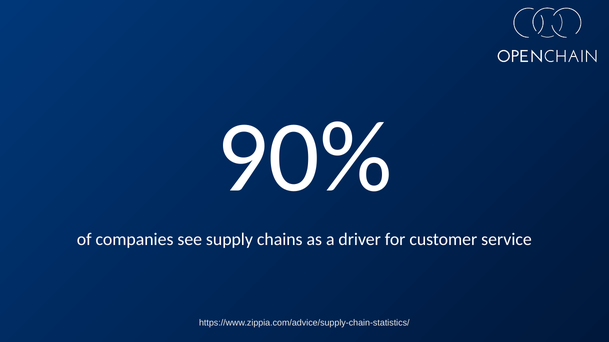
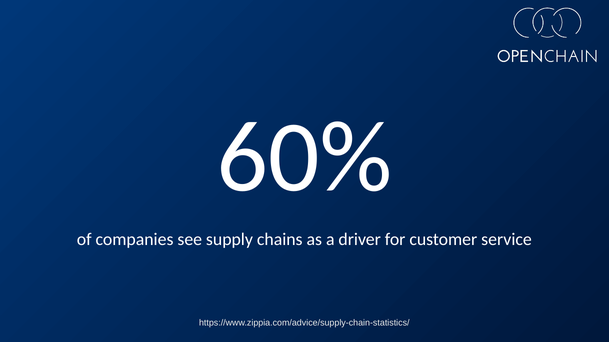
90%: 90% -> 60%
